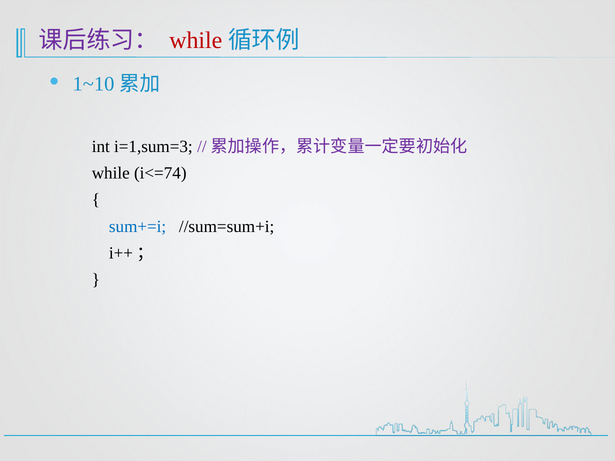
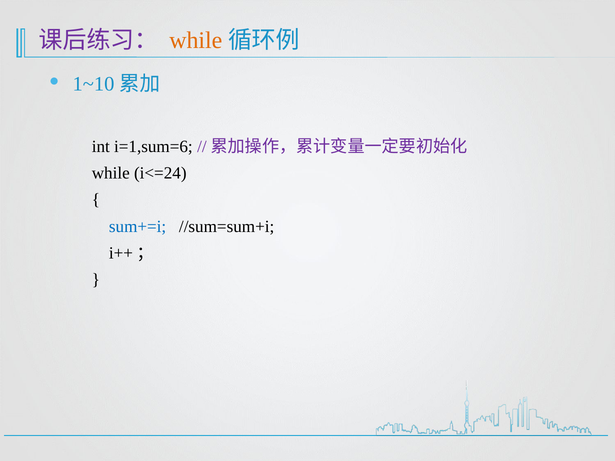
while at (196, 40) colour: red -> orange
i=1,sum=3: i=1,sum=3 -> i=1,sum=6
i<=74: i<=74 -> i<=24
